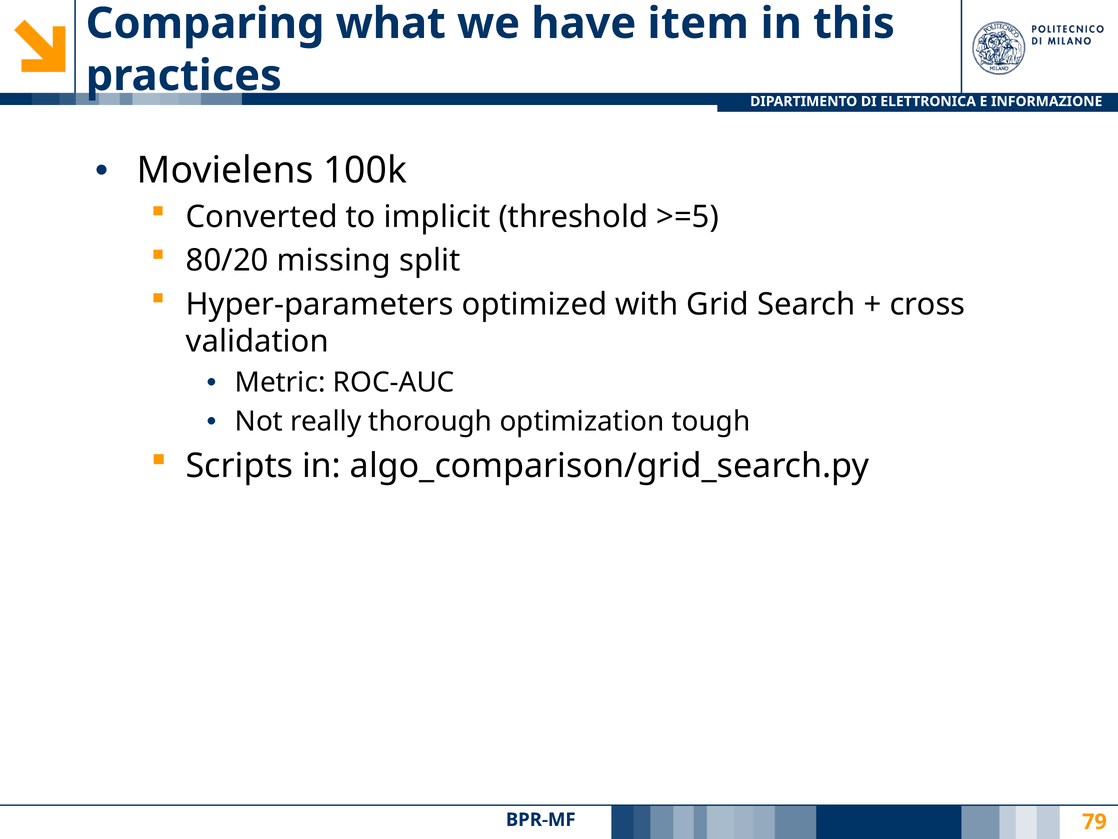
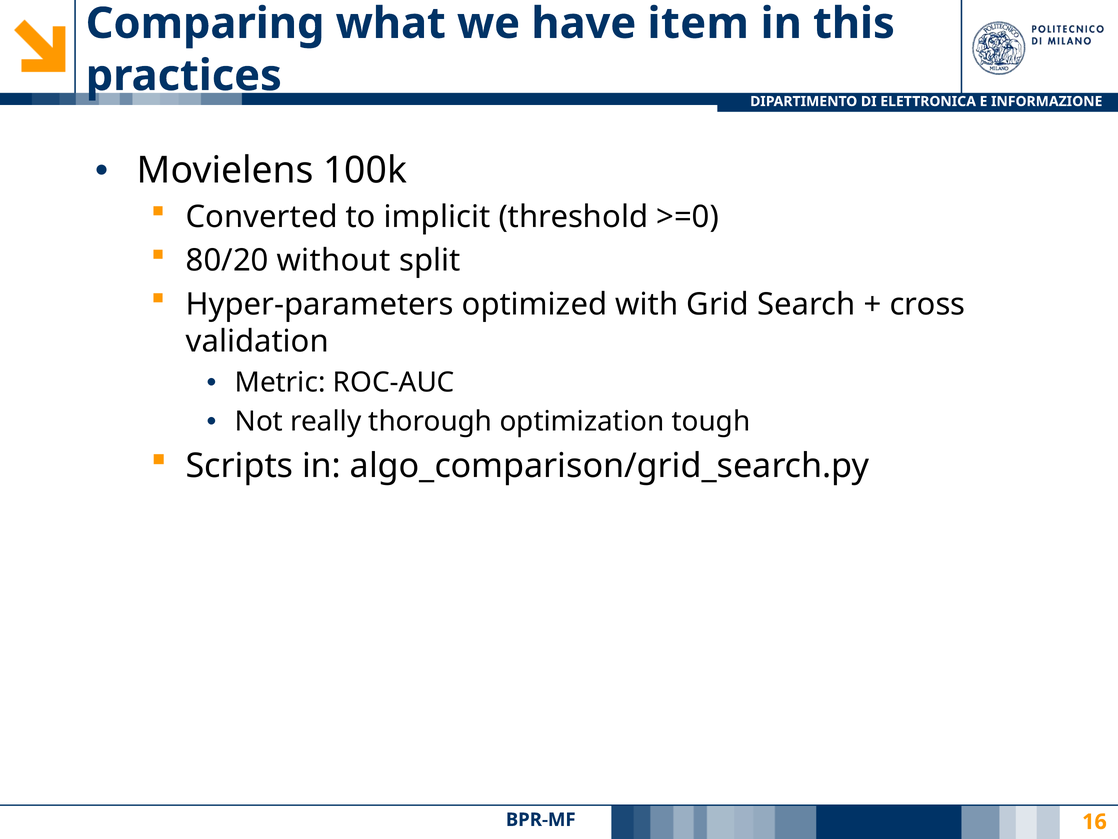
>=5: >=5 -> >=0
missing: missing -> without
79: 79 -> 16
